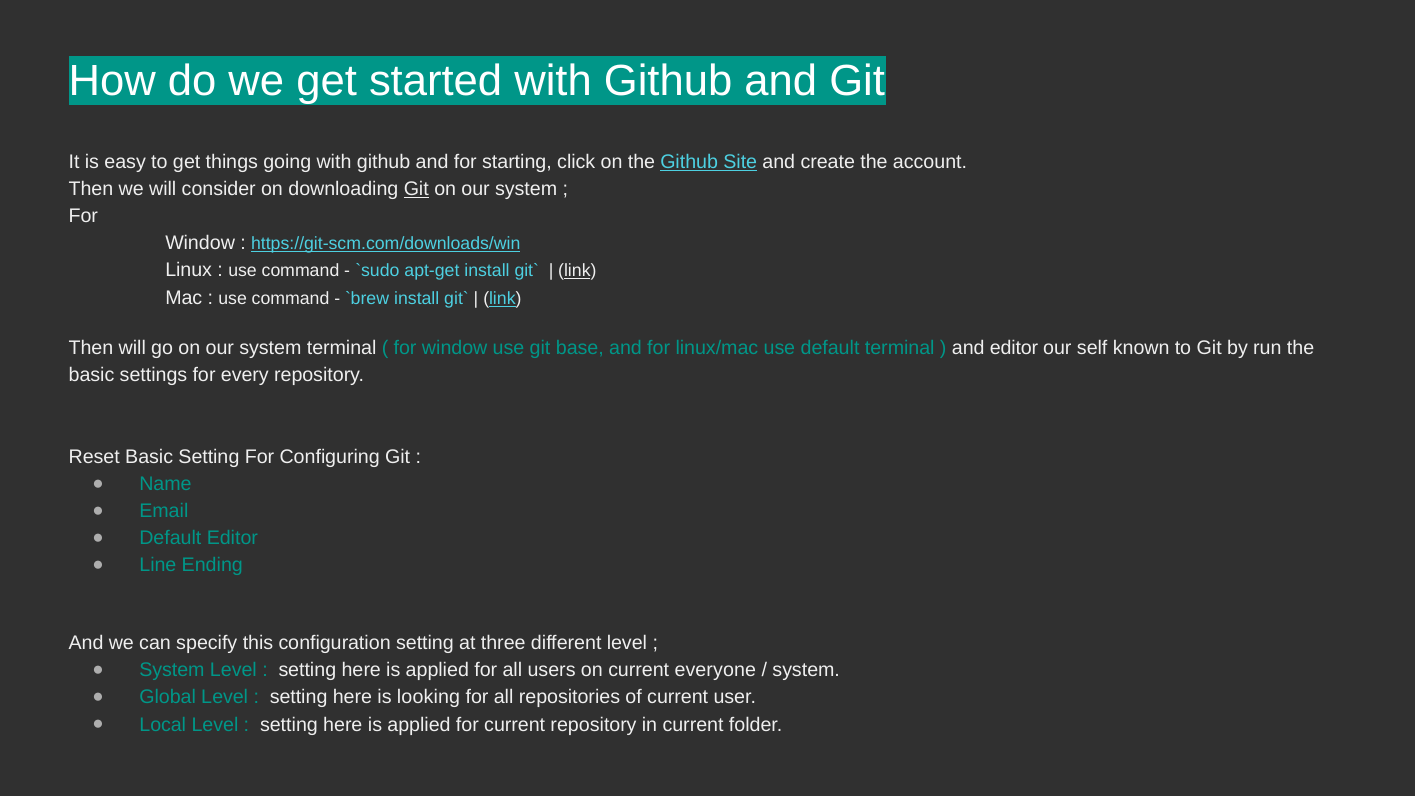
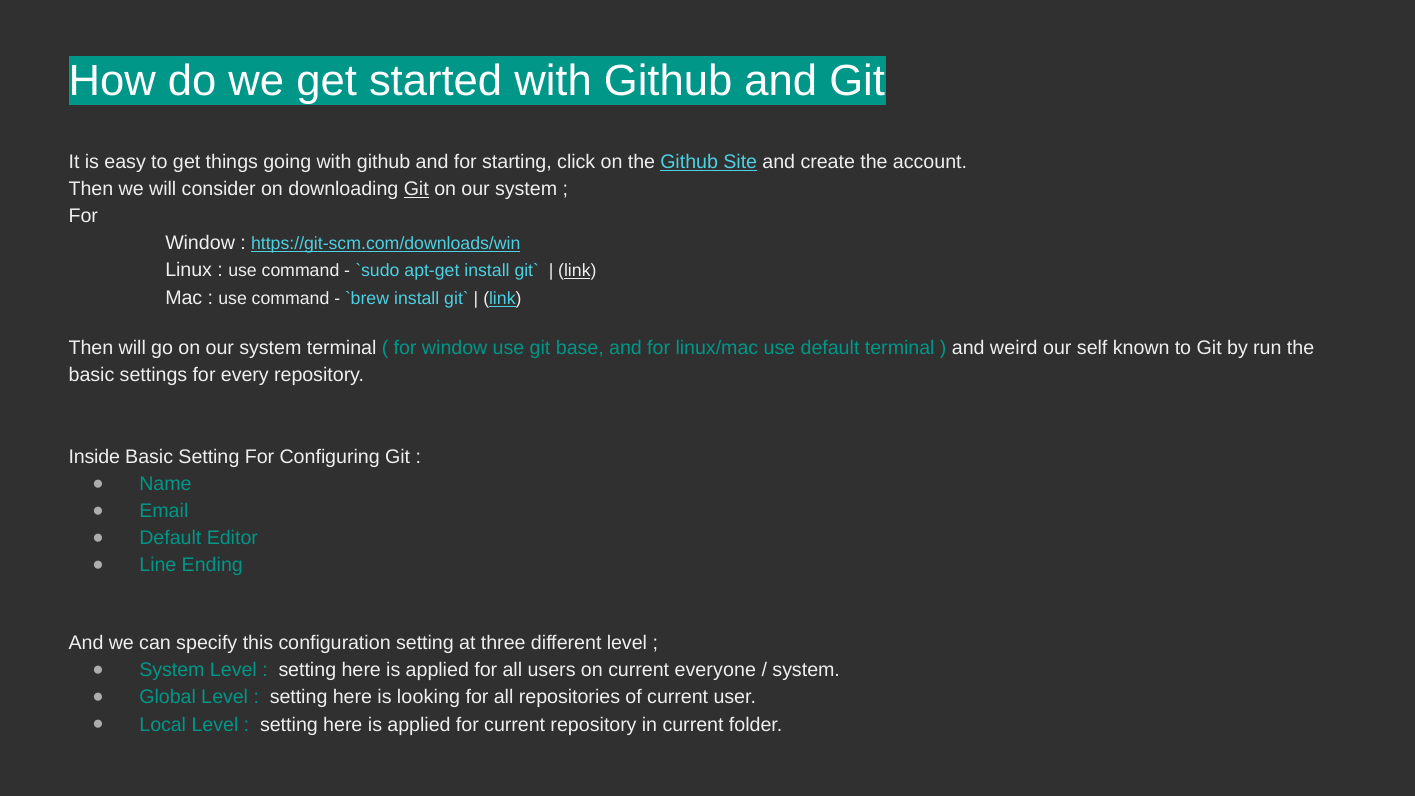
and editor: editor -> weird
Reset: Reset -> Inside
